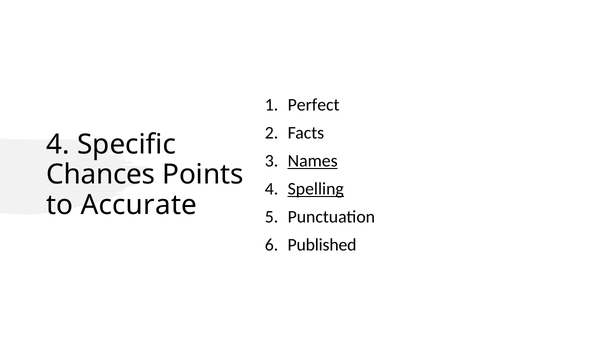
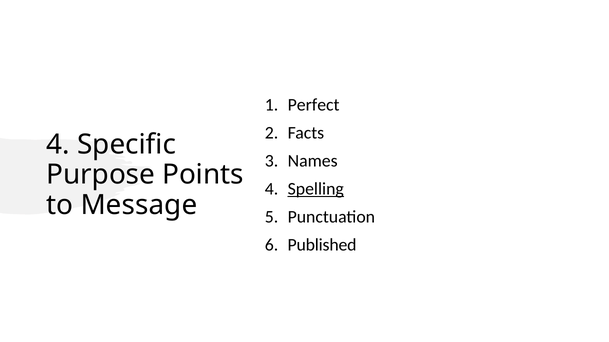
Names underline: present -> none
Chances: Chances -> Purpose
Accurate: Accurate -> Message
